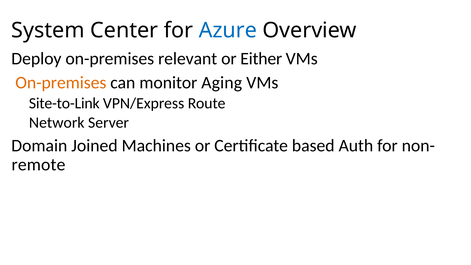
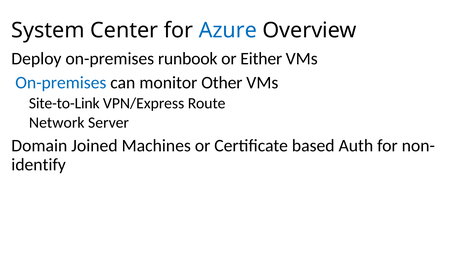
relevant: relevant -> runbook
On-premises at (61, 83) colour: orange -> blue
Aging: Aging -> Other
remote: remote -> identify
